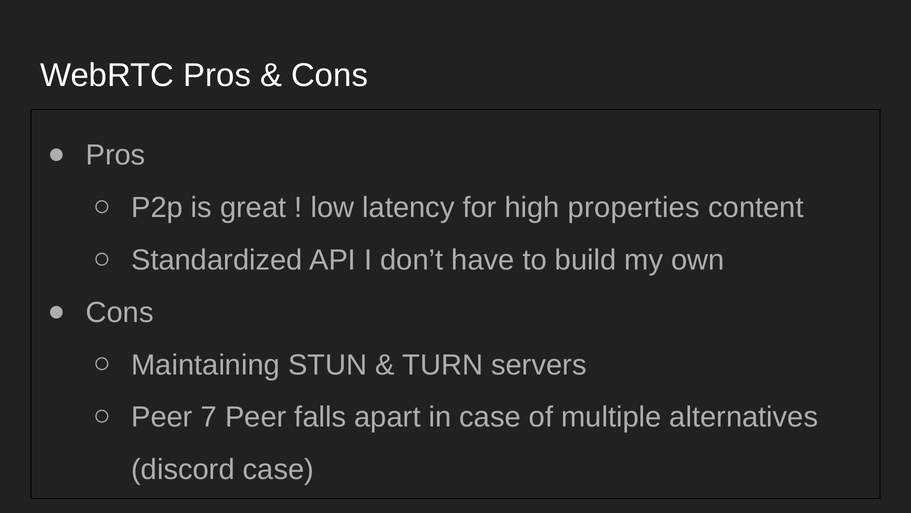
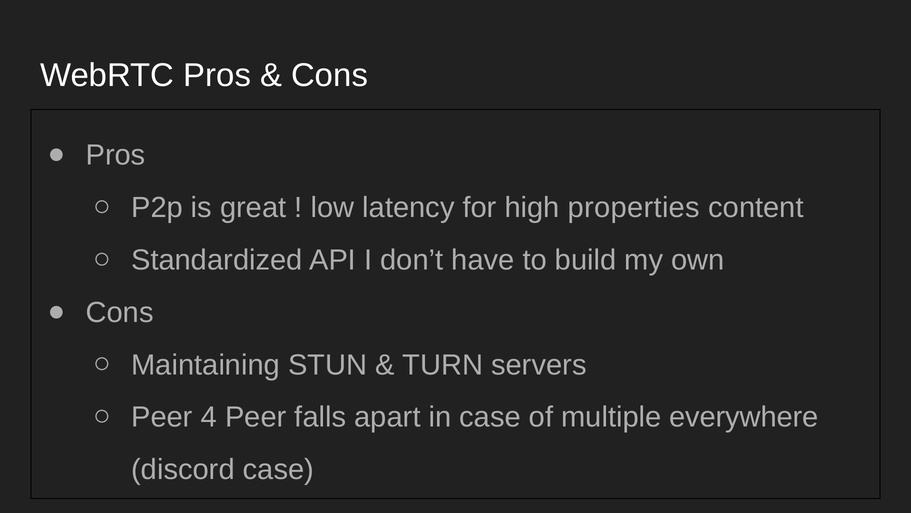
7: 7 -> 4
alternatives: alternatives -> everywhere
